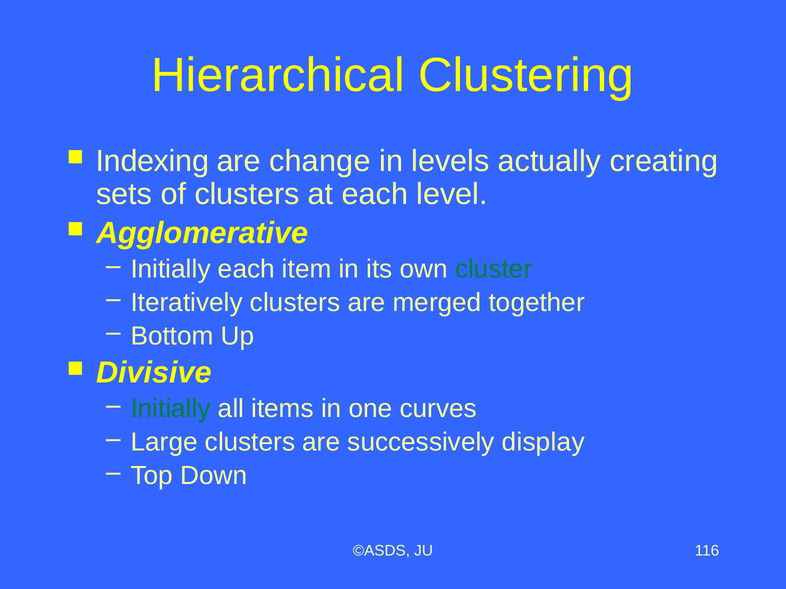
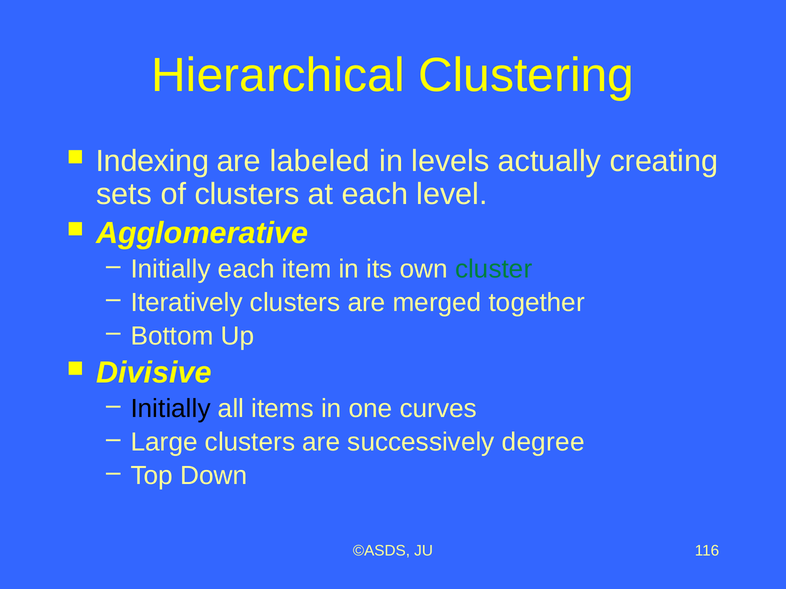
change: change -> labeled
Initially at (171, 409) colour: green -> black
display: display -> degree
